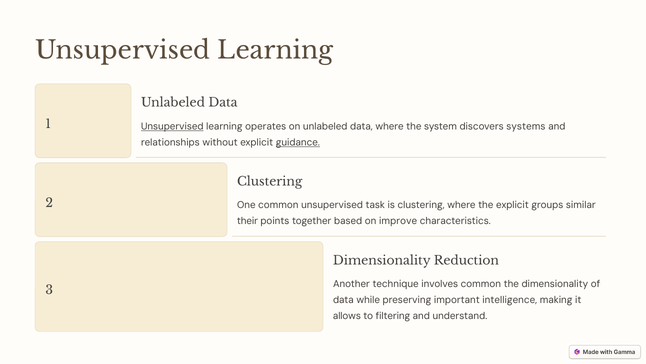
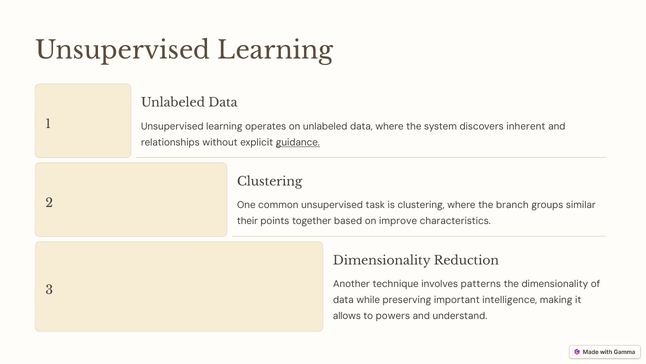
Unsupervised at (172, 126) underline: present -> none
systems: systems -> inherent
the explicit: explicit -> branch
involves common: common -> patterns
filtering: filtering -> powers
